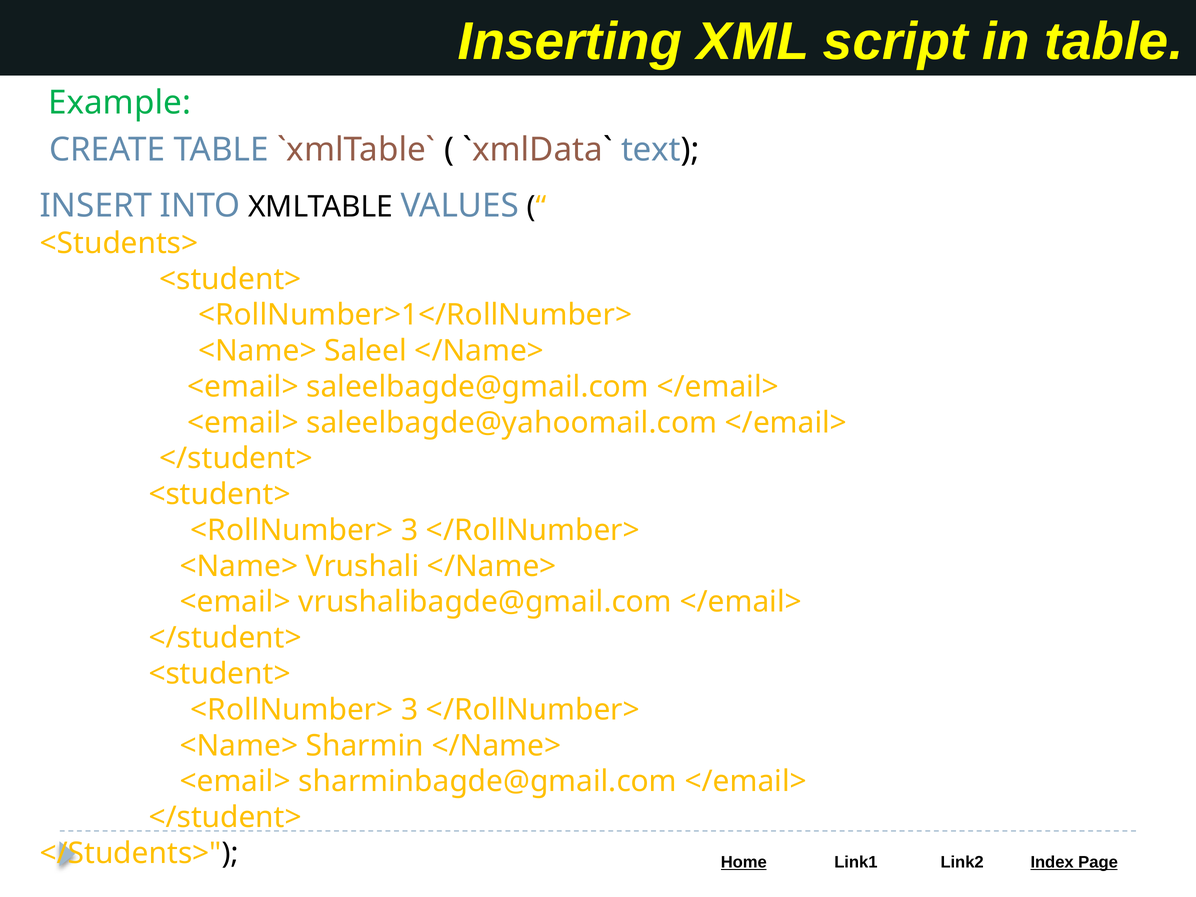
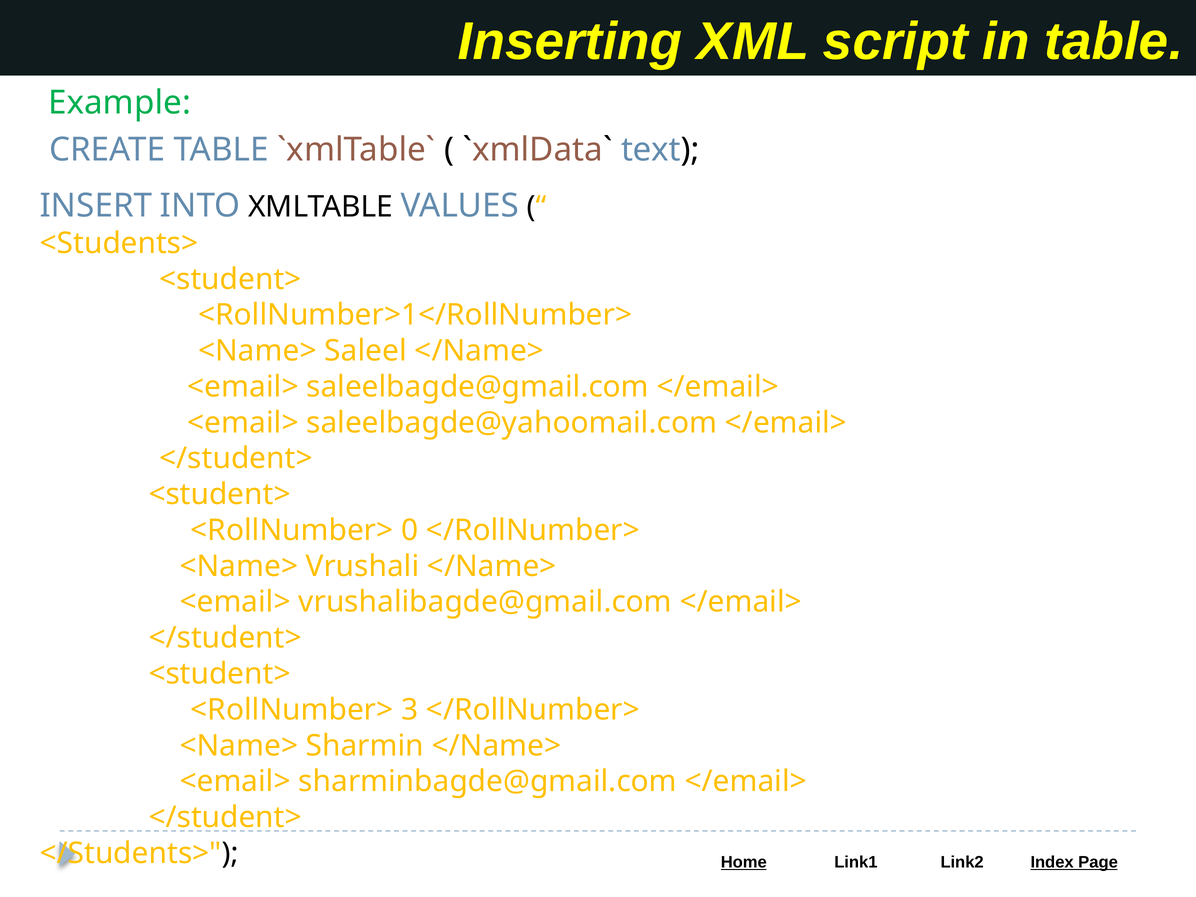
3 at (410, 530): 3 -> 0
